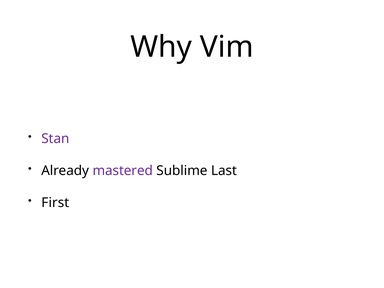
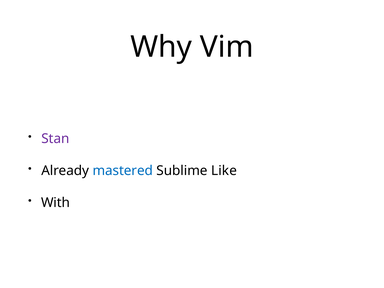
mastered colour: purple -> blue
Last: Last -> Like
First: First -> With
